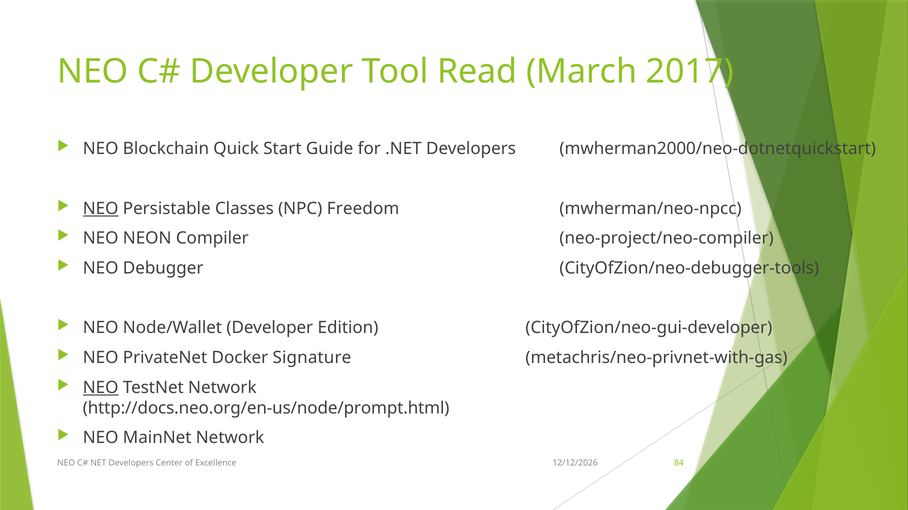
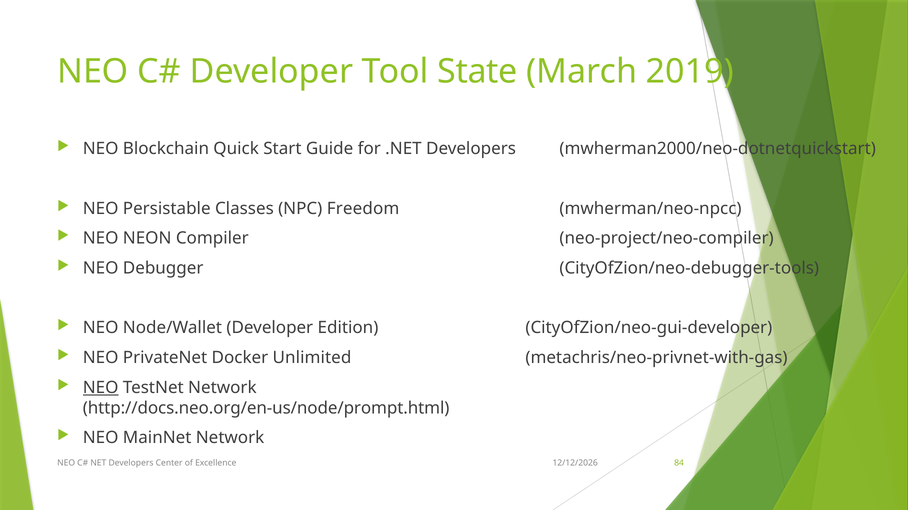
Read: Read -> State
2017: 2017 -> 2019
NEO at (101, 209) underline: present -> none
Signature: Signature -> Unlimited
